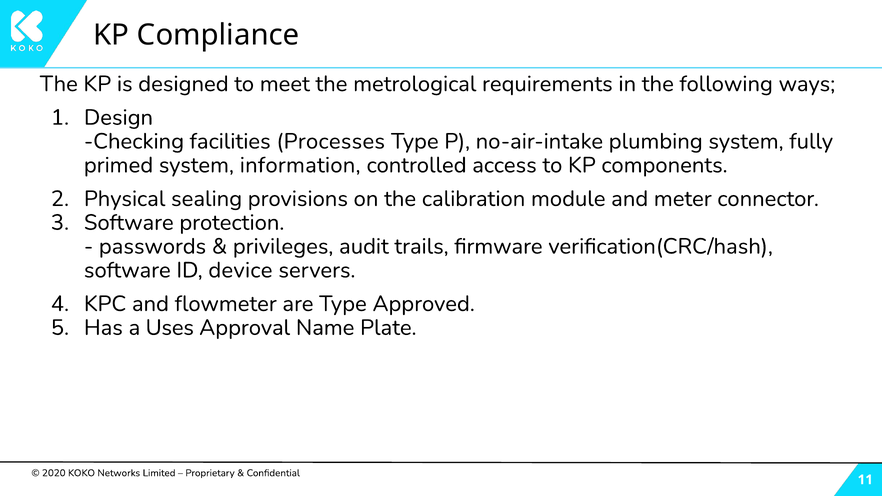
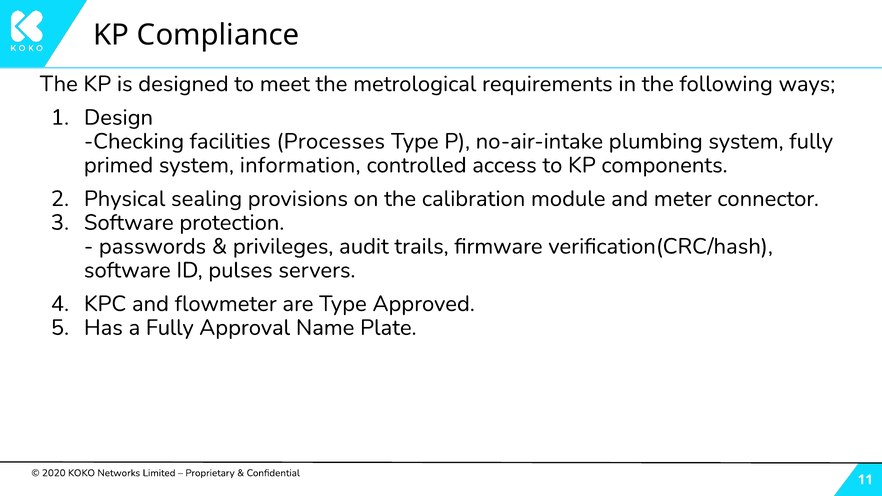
device: device -> pulses
a Uses: Uses -> Fully
